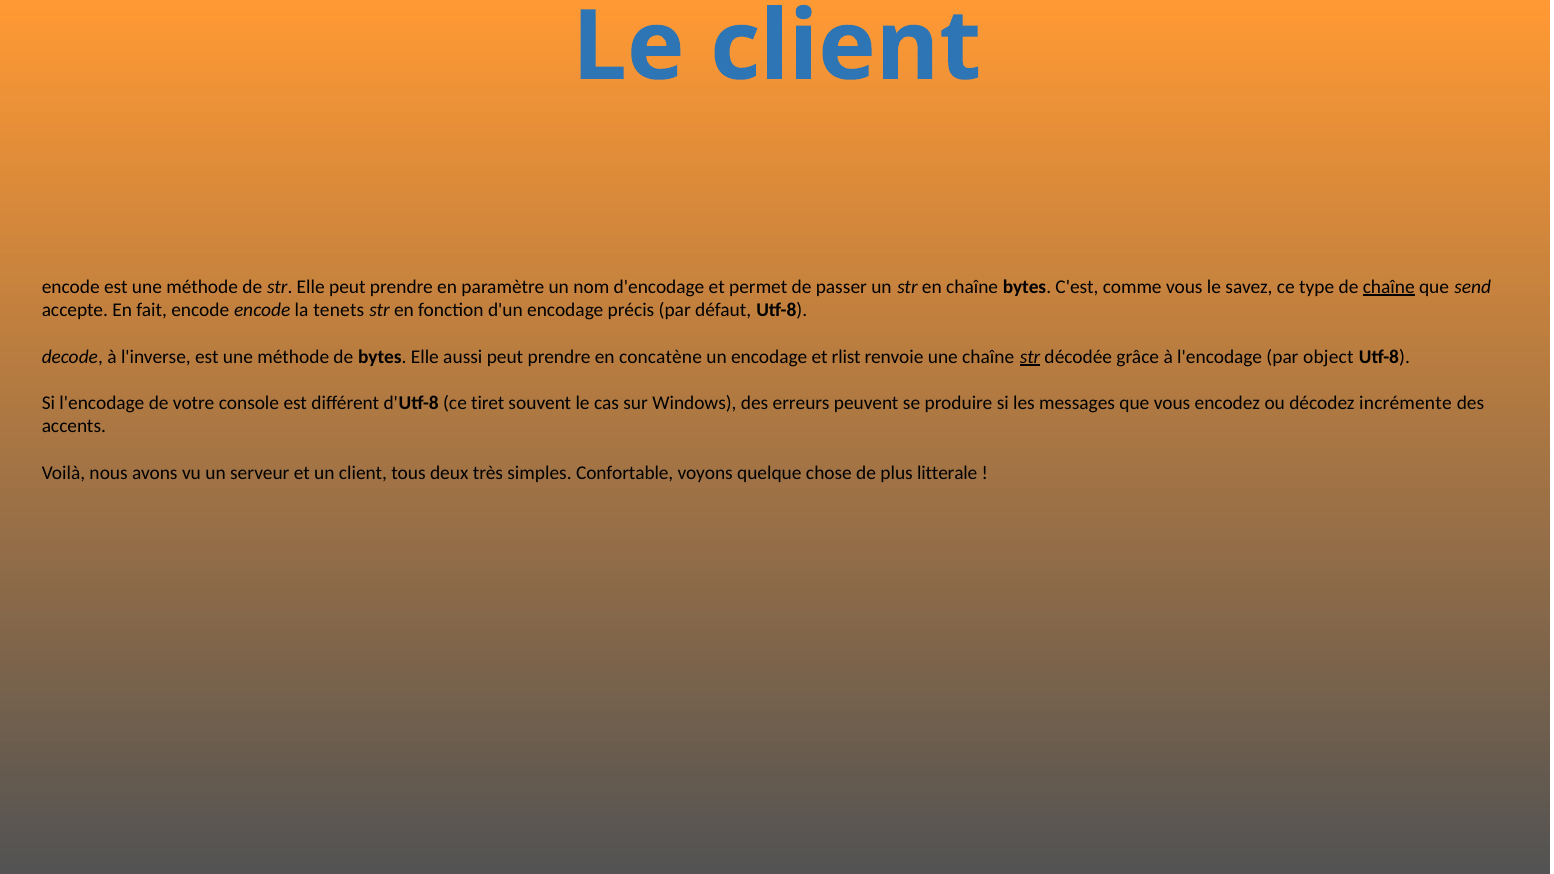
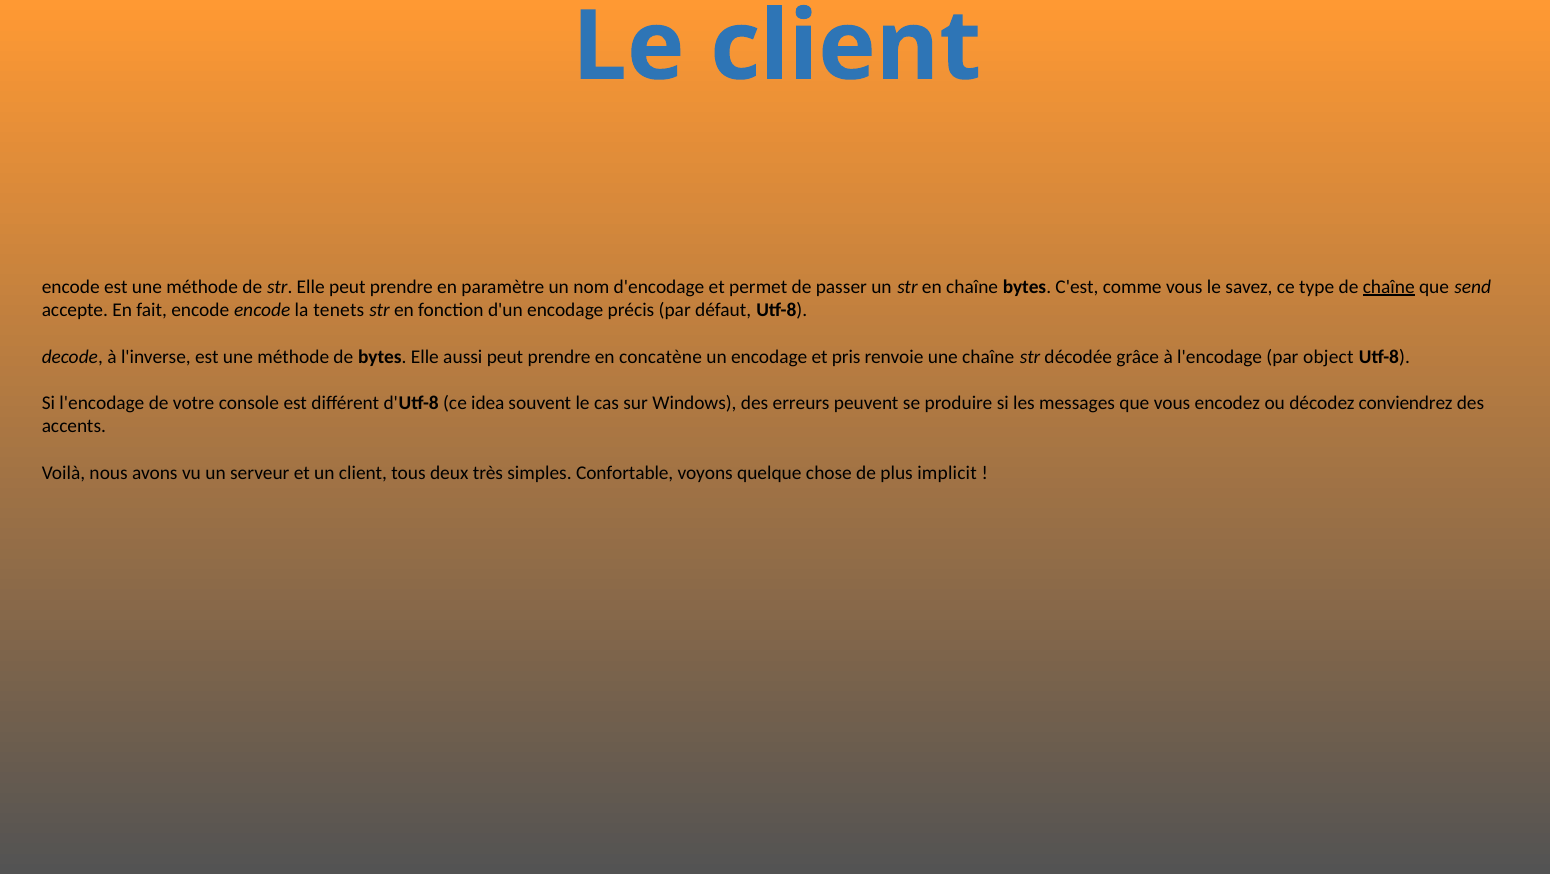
rlist: rlist -> pris
str at (1030, 357) underline: present -> none
tiret: tiret -> idea
incrémente: incrémente -> conviendrez
litterale: litterale -> implicit
